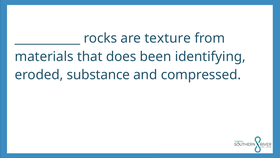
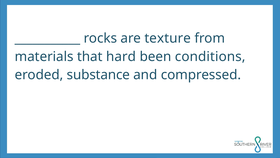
does: does -> hard
identifying: identifying -> conditions
